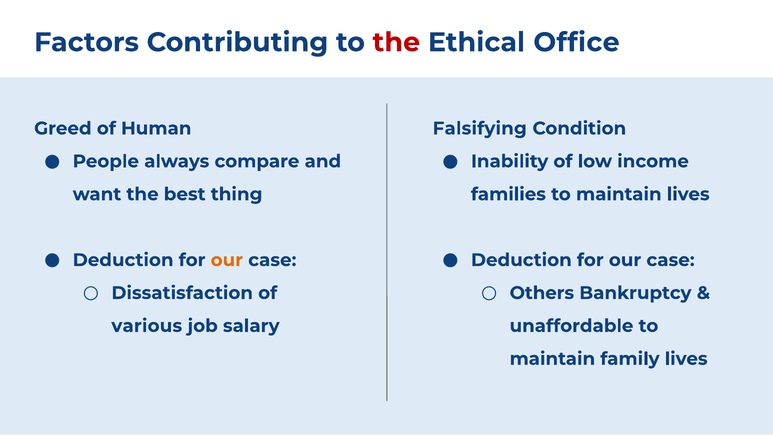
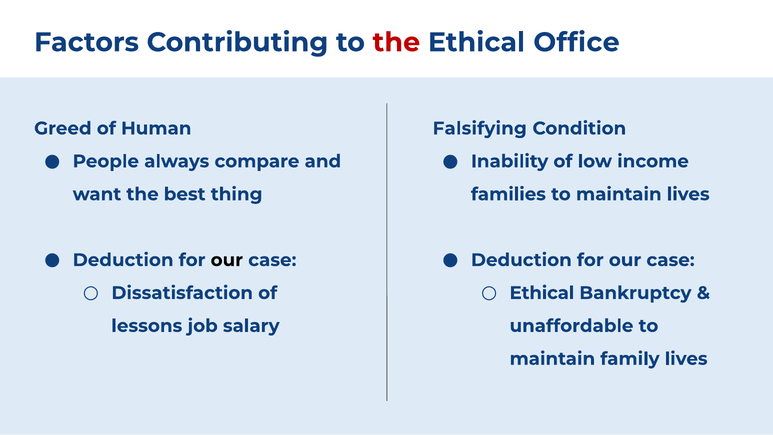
our at (227, 260) colour: orange -> black
Others at (542, 293): Others -> Ethical
various: various -> lessons
